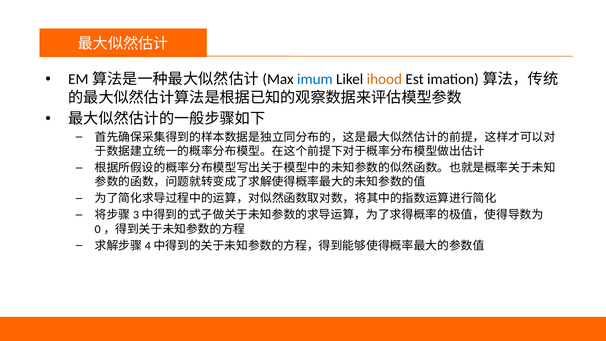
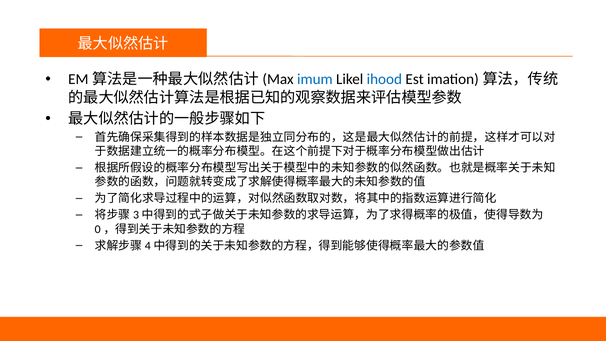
ihood colour: orange -> blue
